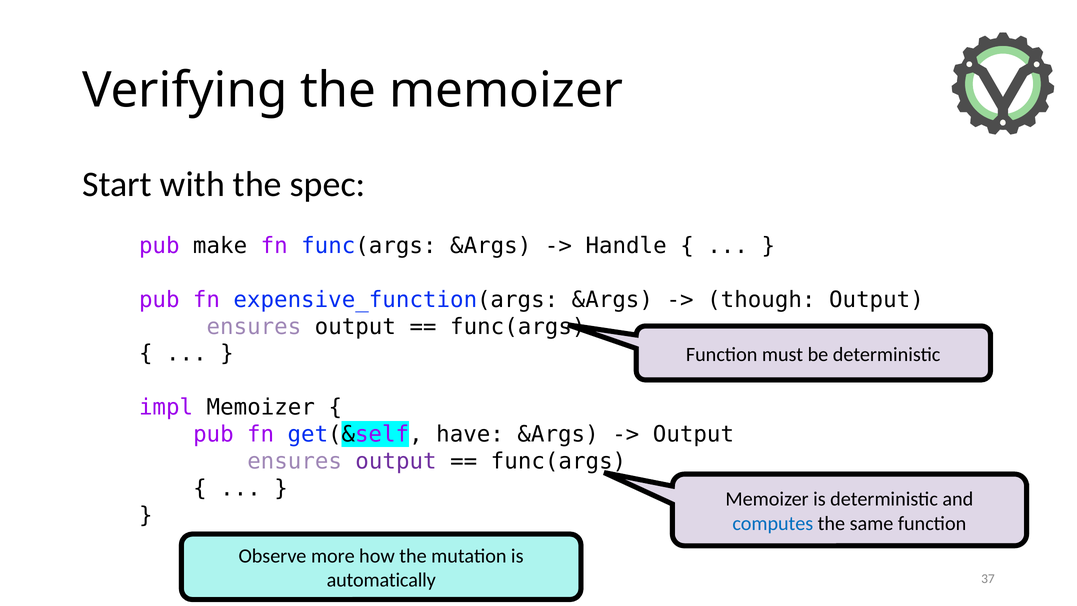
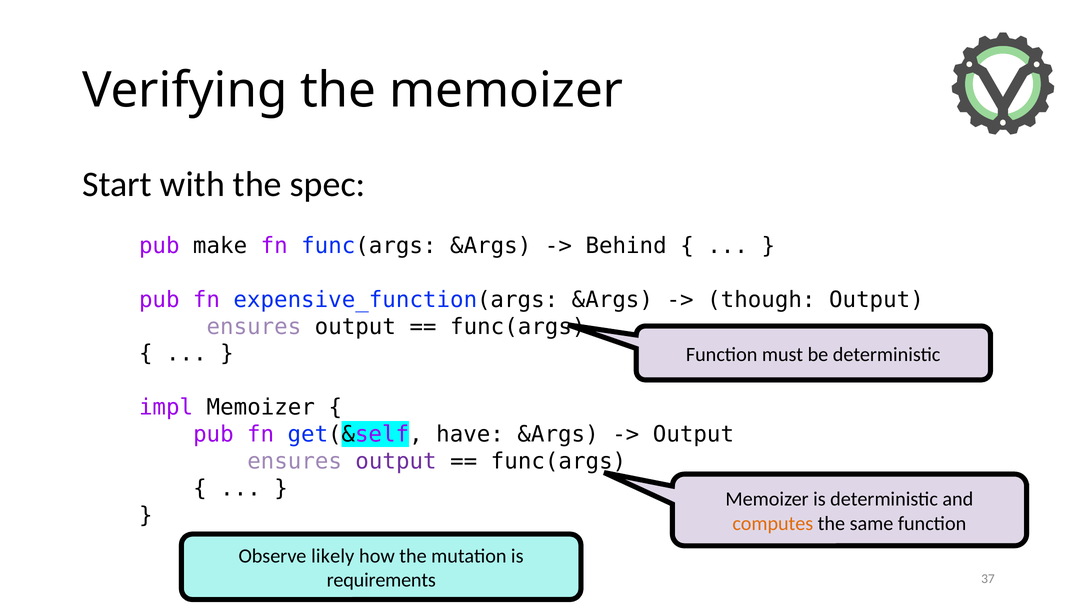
Handle: Handle -> Behind
computes colour: blue -> orange
more: more -> likely
automatically: automatically -> requirements
